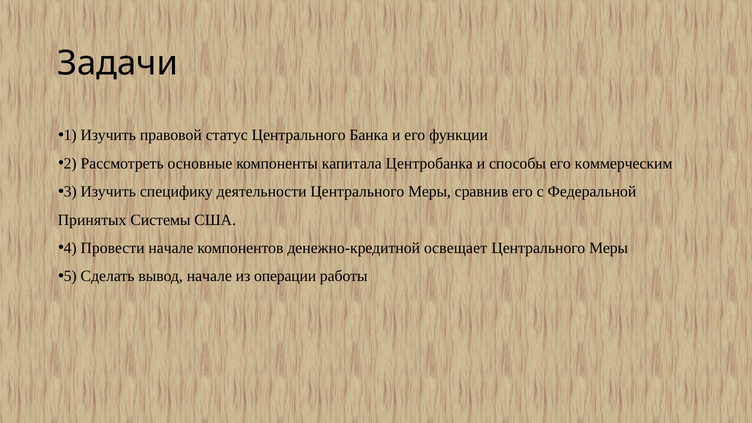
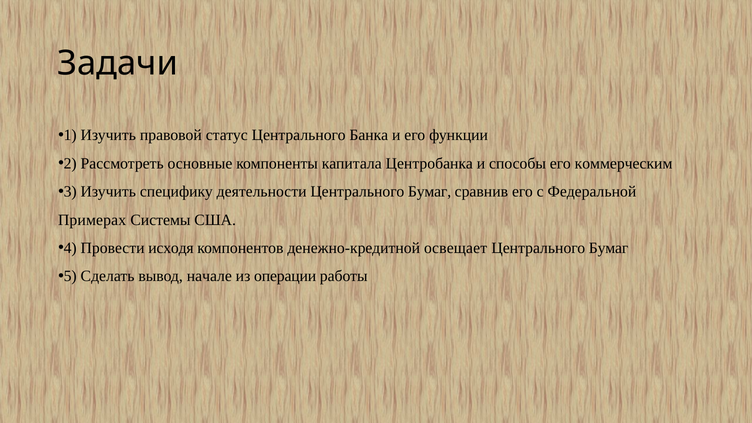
деятельности Центрального Меры: Меры -> Бумаг
Принятых: Принятых -> Примерах
Провести начале: начале -> исходя
Меры at (609, 248): Меры -> Бумаг
